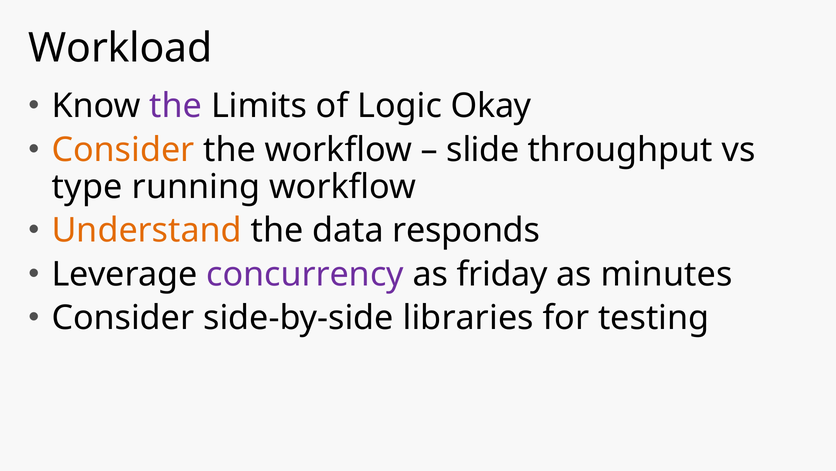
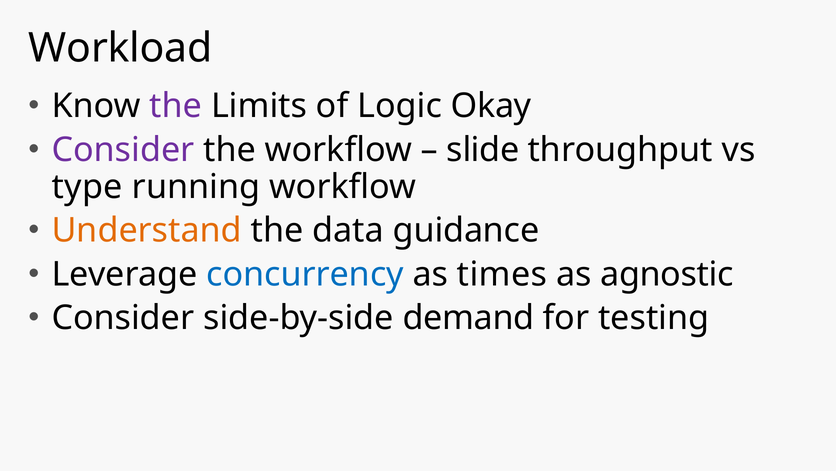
Consider at (123, 150) colour: orange -> purple
responds: responds -> guidance
concurrency colour: purple -> blue
friday: friday -> times
minutes: minutes -> agnostic
libraries: libraries -> demand
